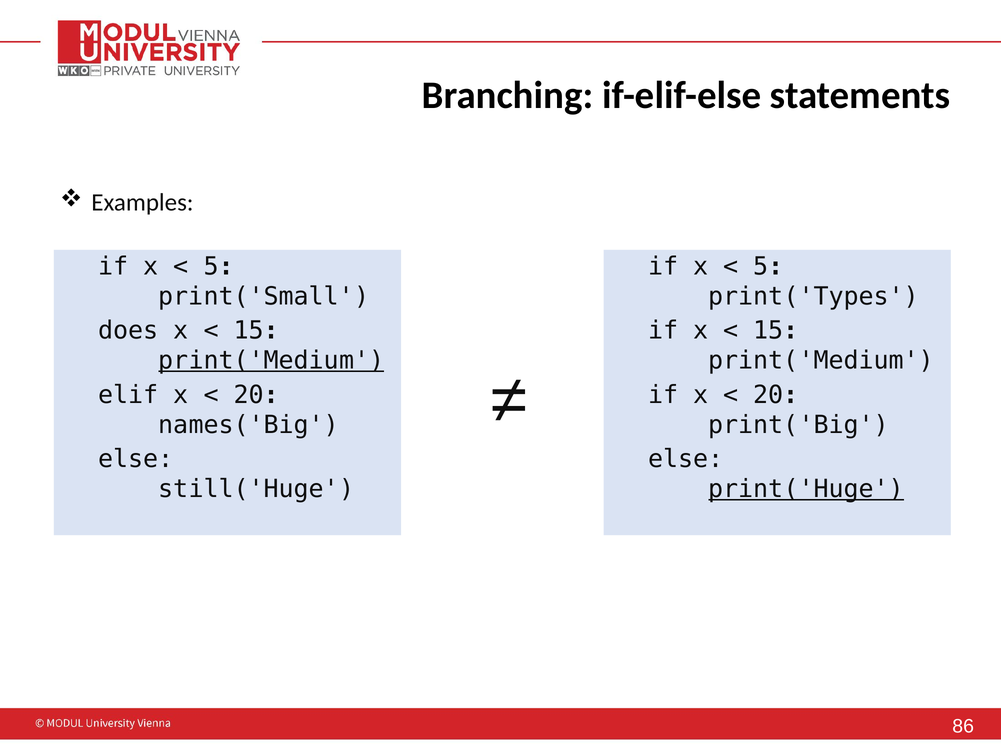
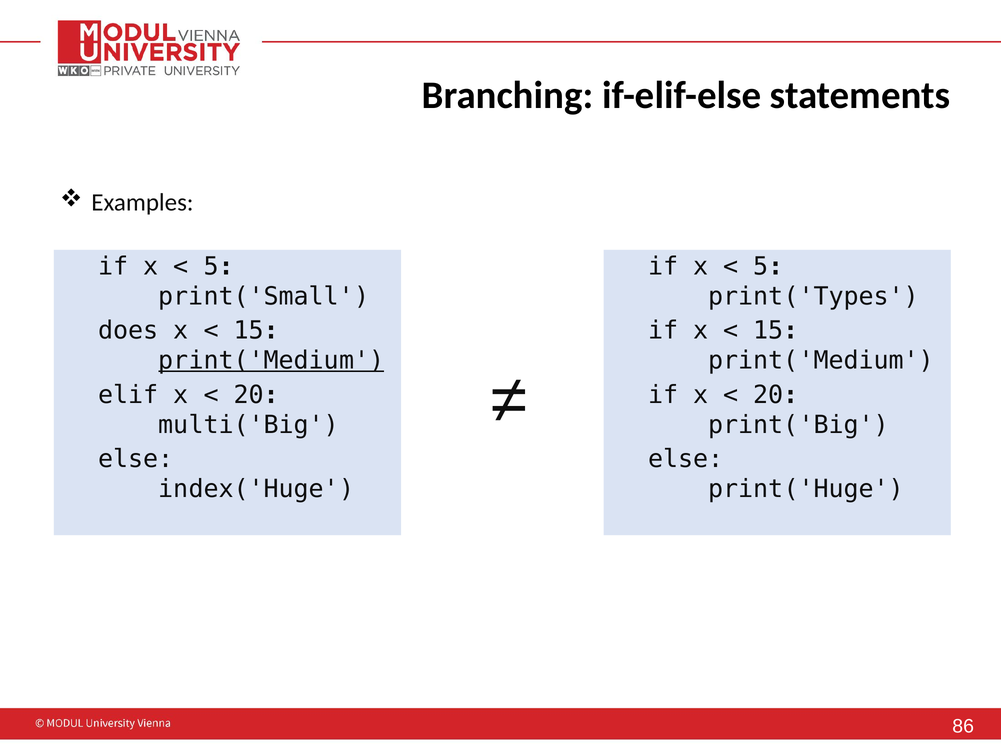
names('Big: names('Big -> multi('Big
still('Huge: still('Huge -> index('Huge
print('Huge underline: present -> none
